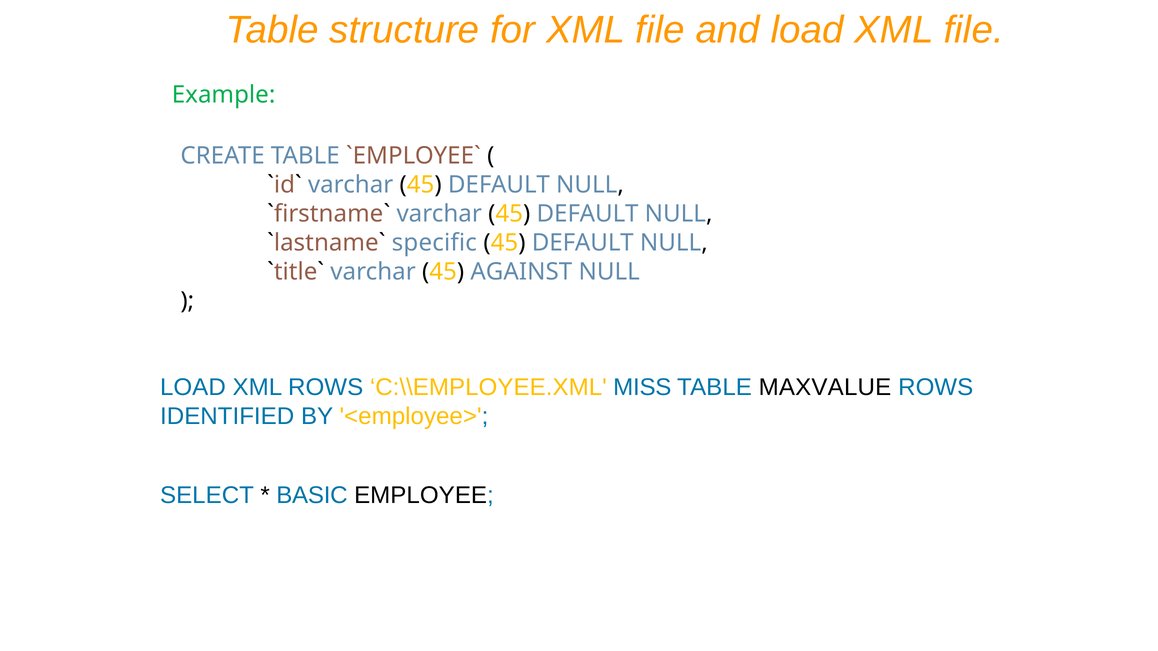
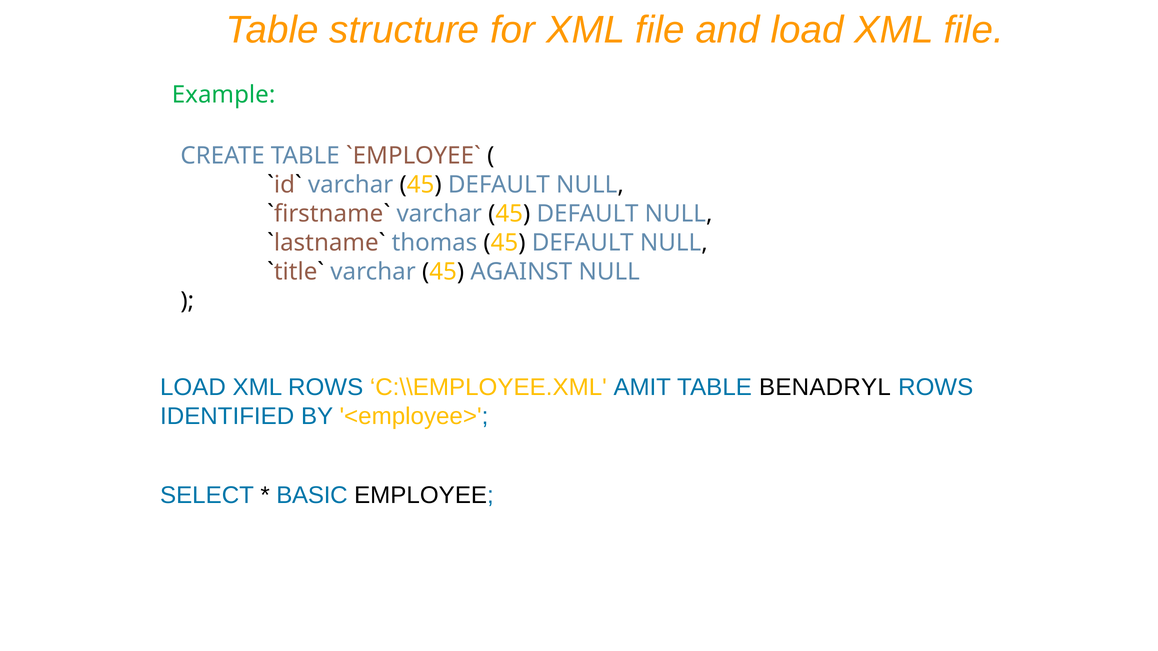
specific: specific -> thomas
MISS: MISS -> AMIT
MAXVALUE: MAXVALUE -> BENADRYL
